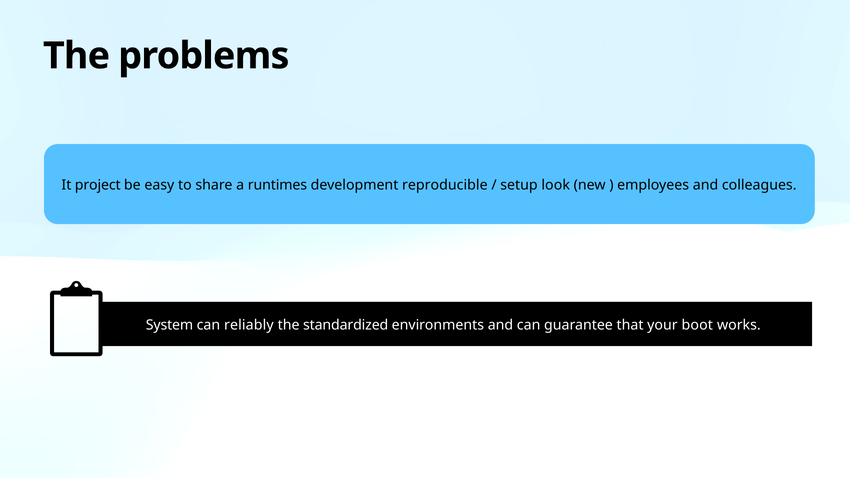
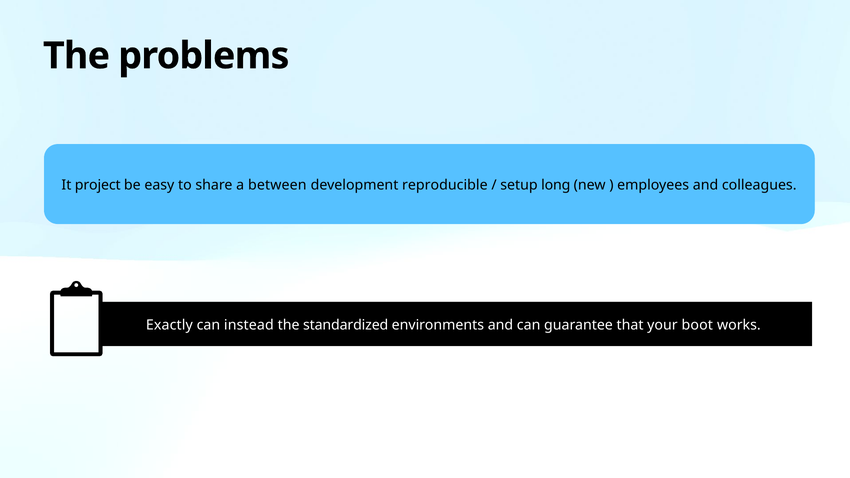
runtimes: runtimes -> between
look: look -> long
System: System -> Exactly
reliably: reliably -> instead
